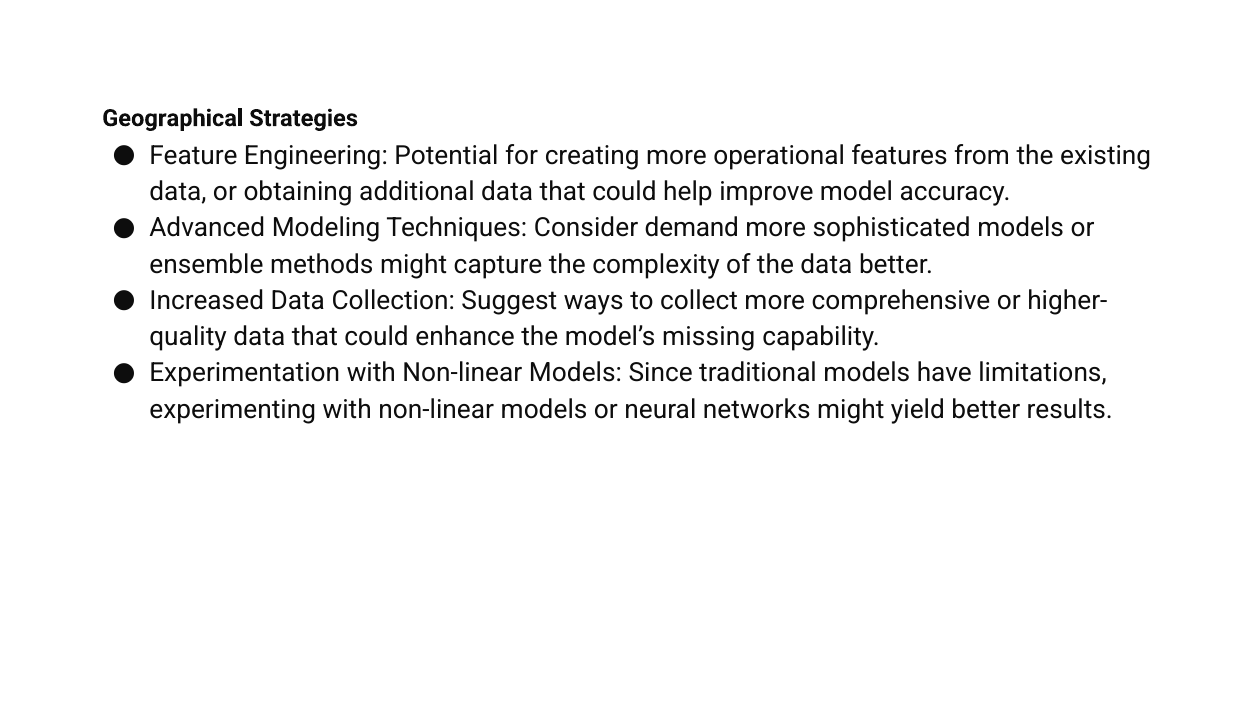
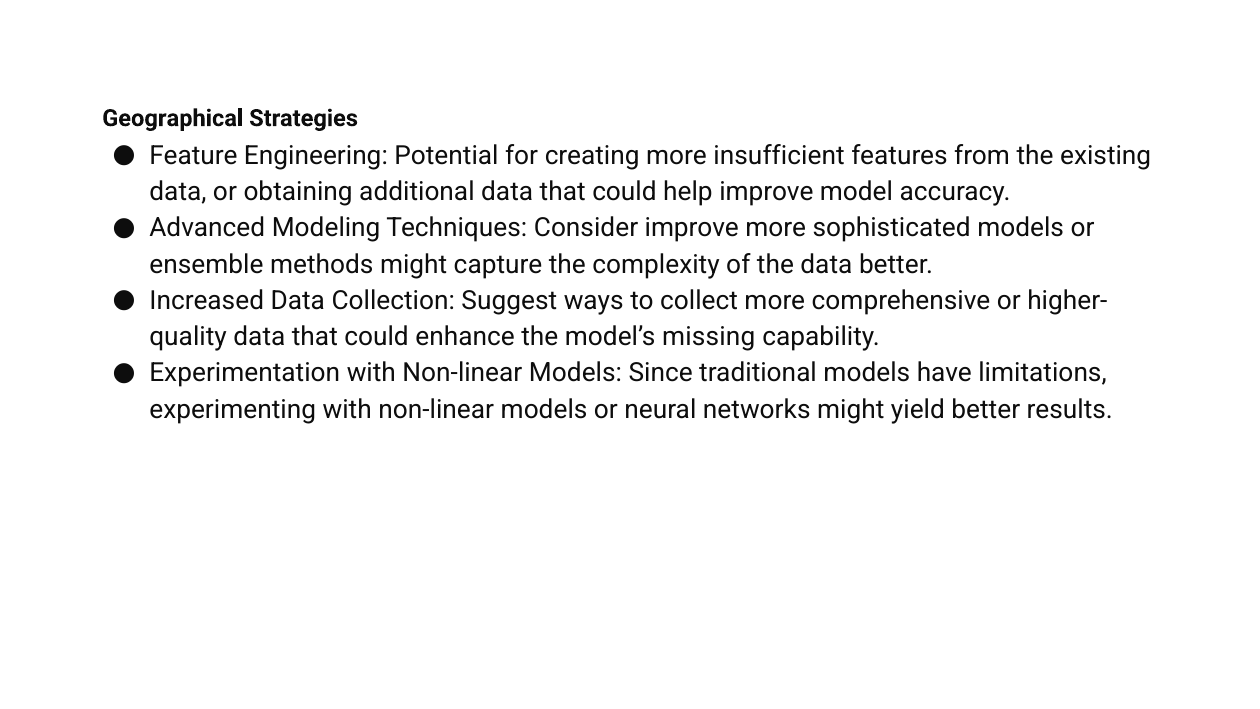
operational: operational -> insufficient
Consider demand: demand -> improve
